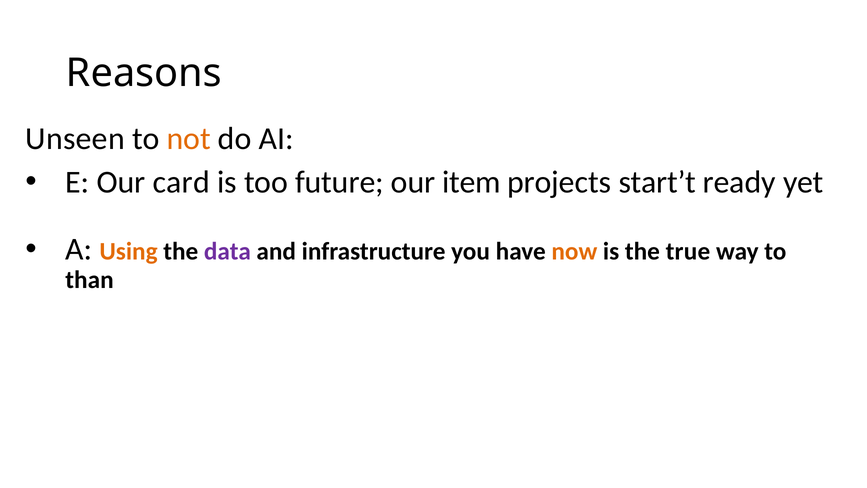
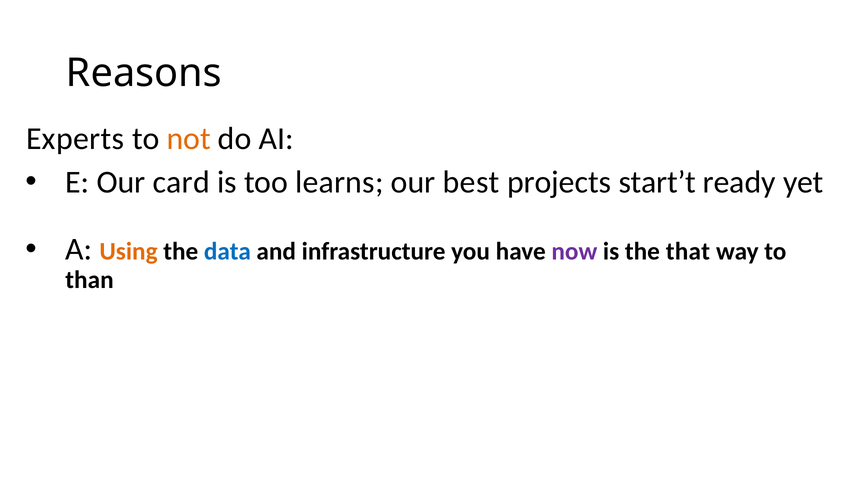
Unseen: Unseen -> Experts
future: future -> learns
item: item -> best
data colour: purple -> blue
now colour: orange -> purple
true: true -> that
